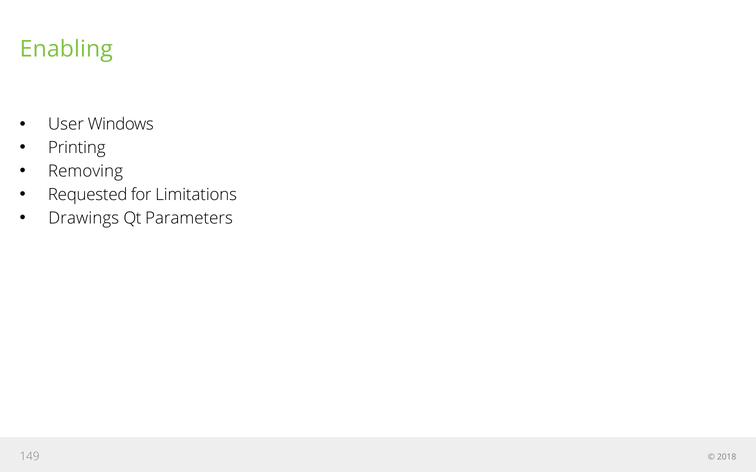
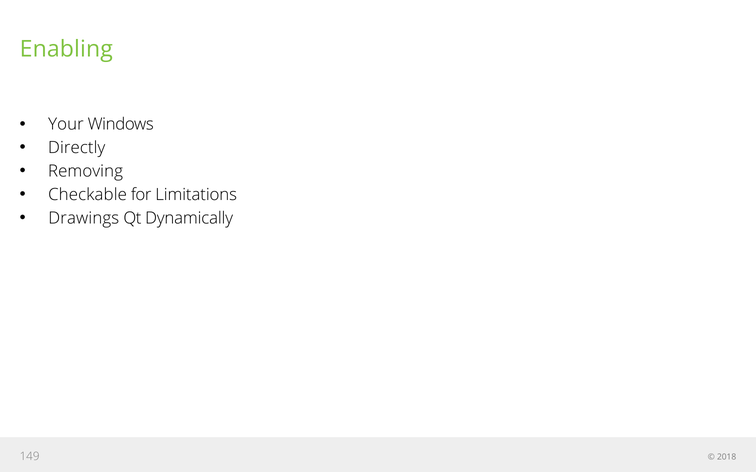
User: User -> Your
Printing: Printing -> Directly
Requested: Requested -> Checkable
Parameters: Parameters -> Dynamically
